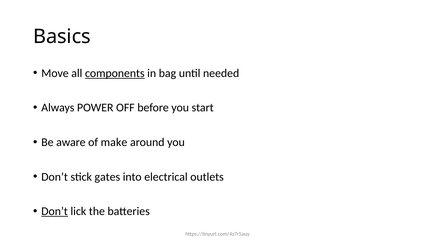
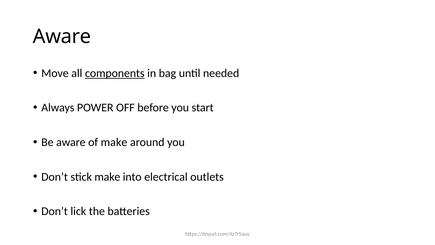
Basics at (62, 37): Basics -> Aware
stick gates: gates -> make
Don’t at (55, 211) underline: present -> none
